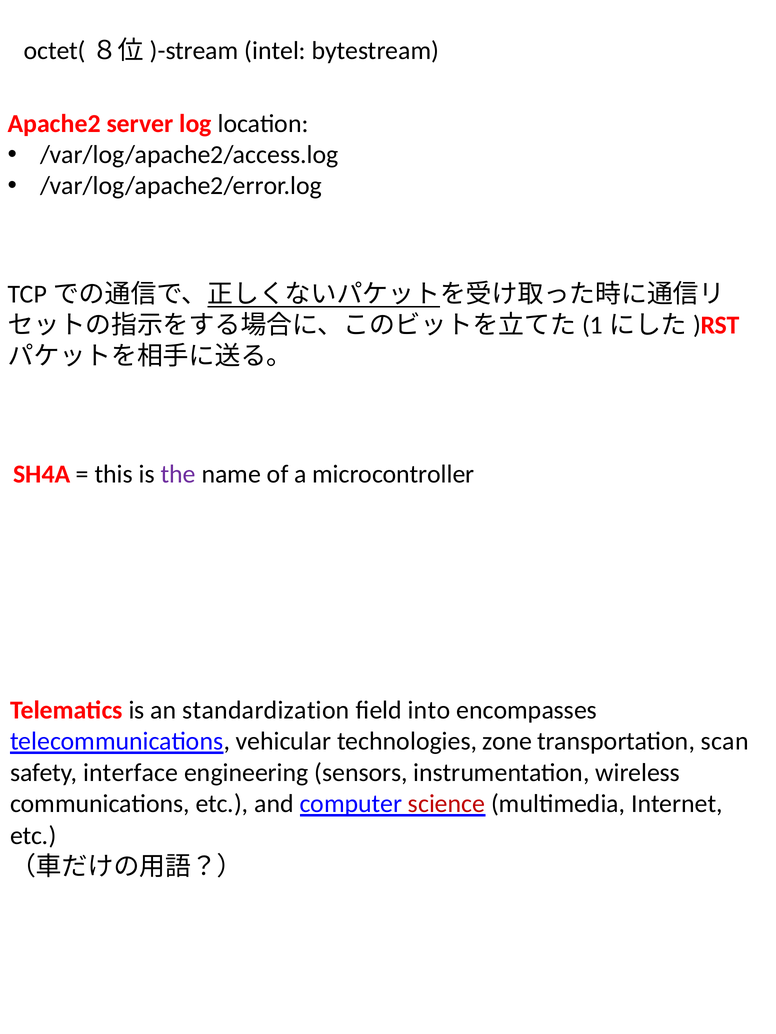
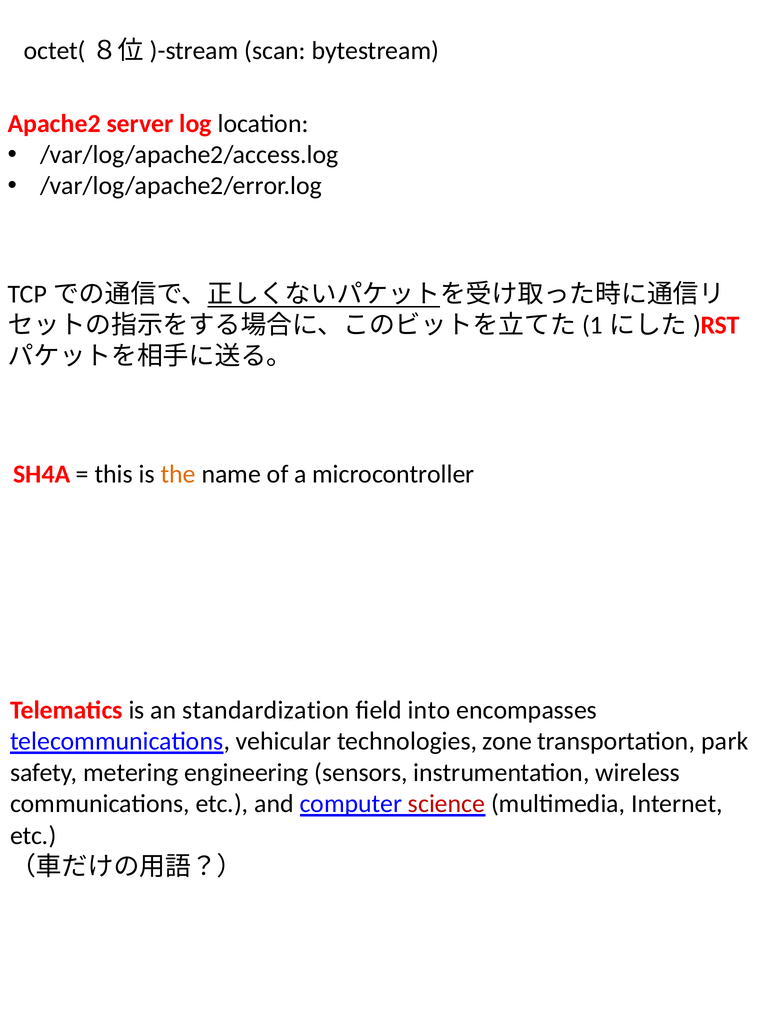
intel: intel -> scan
the colour: purple -> orange
scan: scan -> park
interface: interface -> metering
